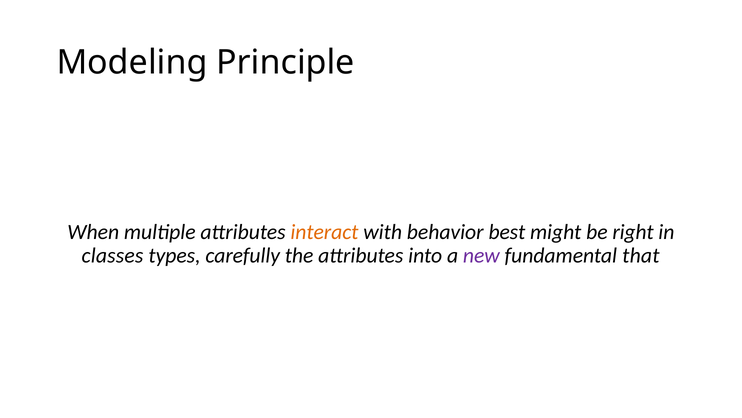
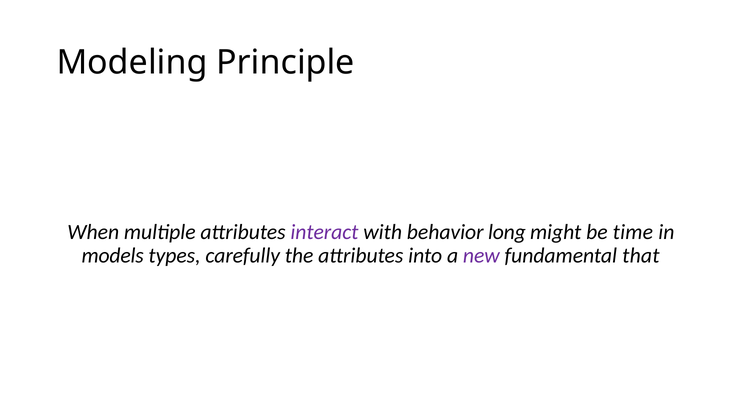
interact colour: orange -> purple
best: best -> long
right: right -> time
classes: classes -> models
